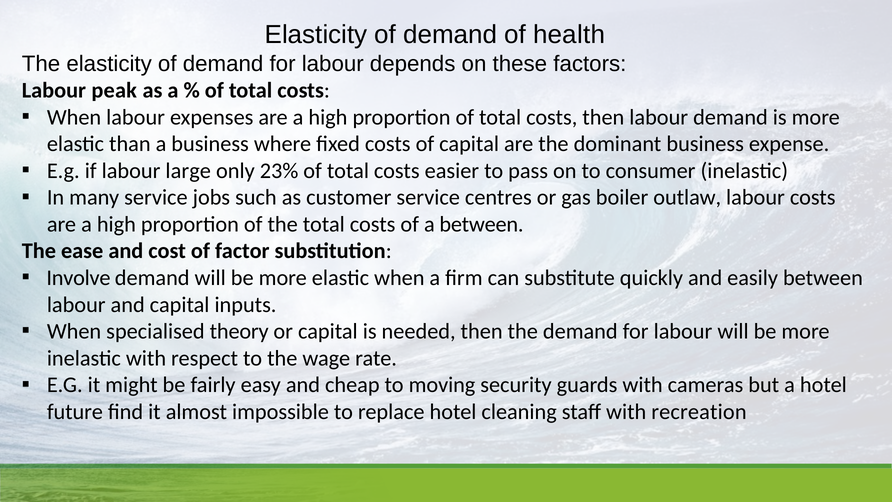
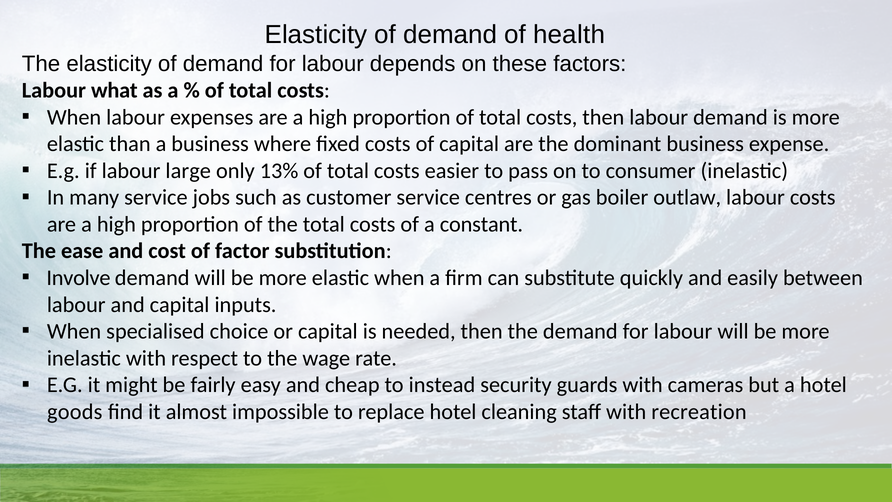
peak: peak -> what
23%: 23% -> 13%
a between: between -> constant
theory: theory -> choice
moving: moving -> instead
future: future -> goods
